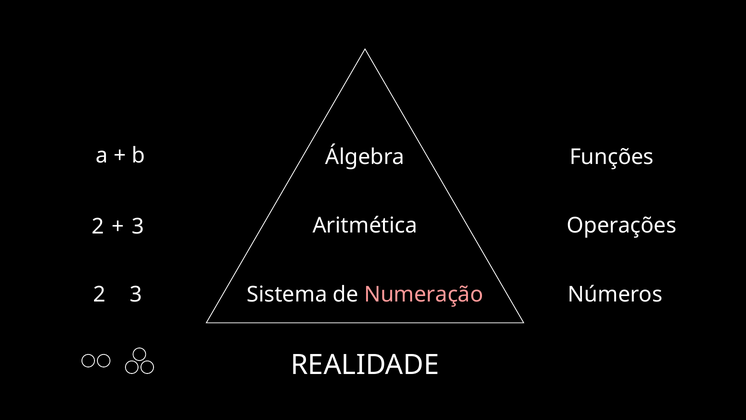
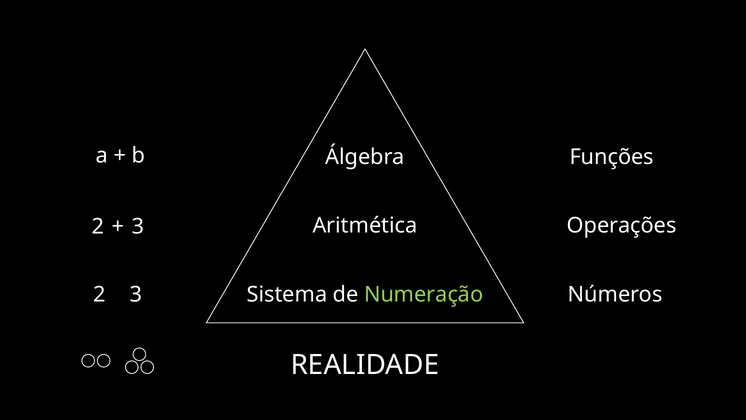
Numeração colour: pink -> light green
